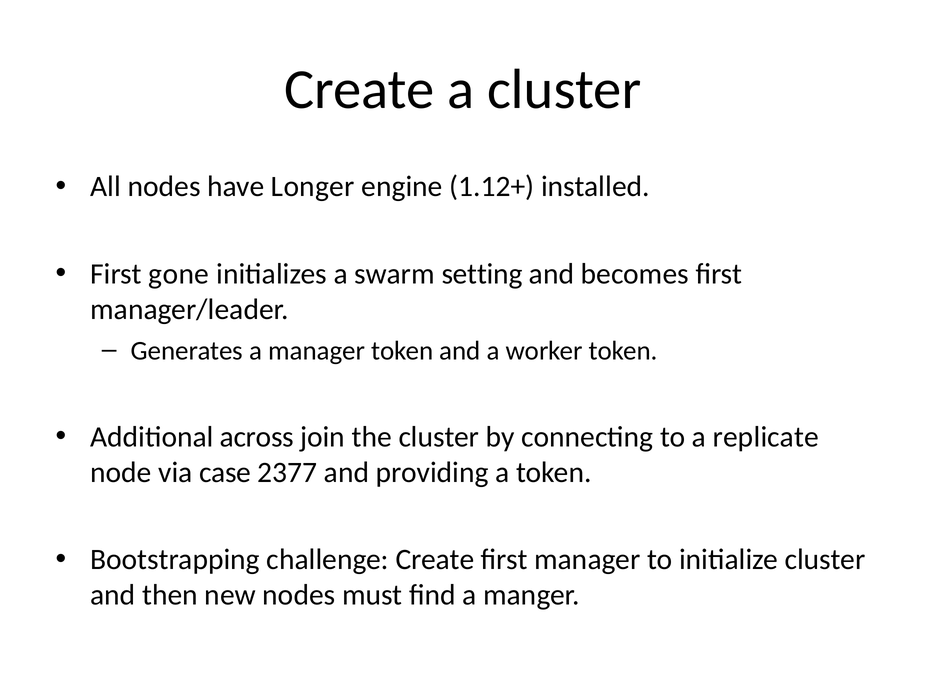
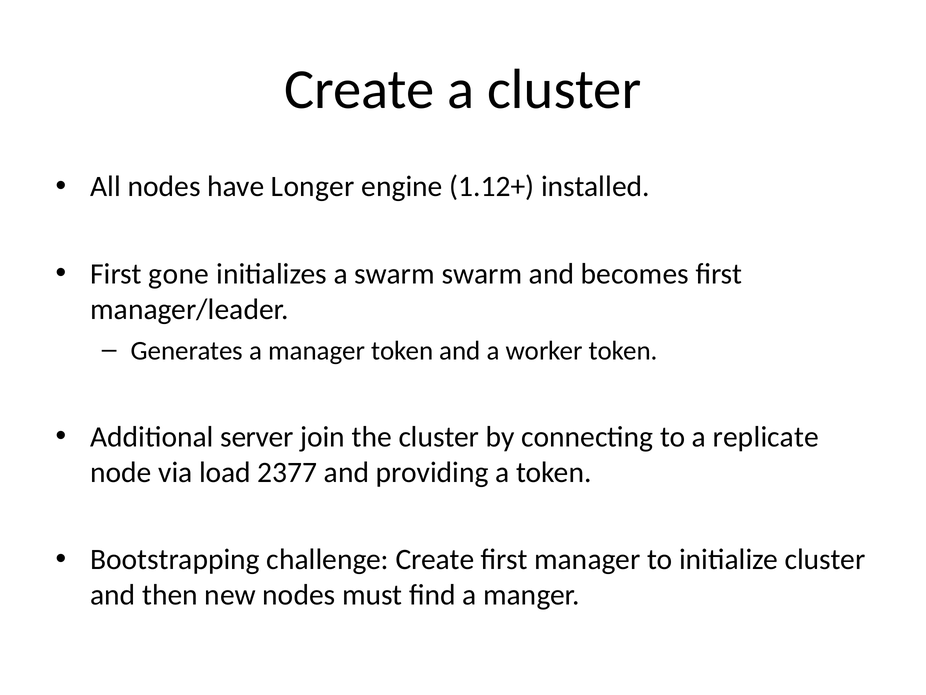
swarm setting: setting -> swarm
across: across -> server
case: case -> load
